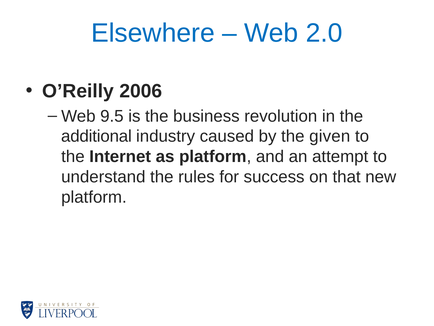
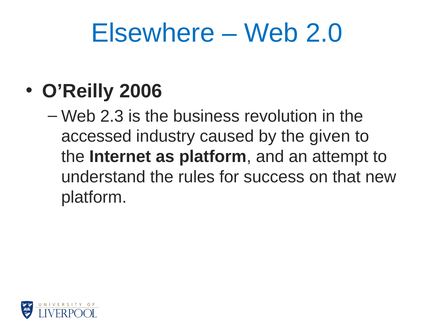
9.5: 9.5 -> 2.3
additional: additional -> accessed
